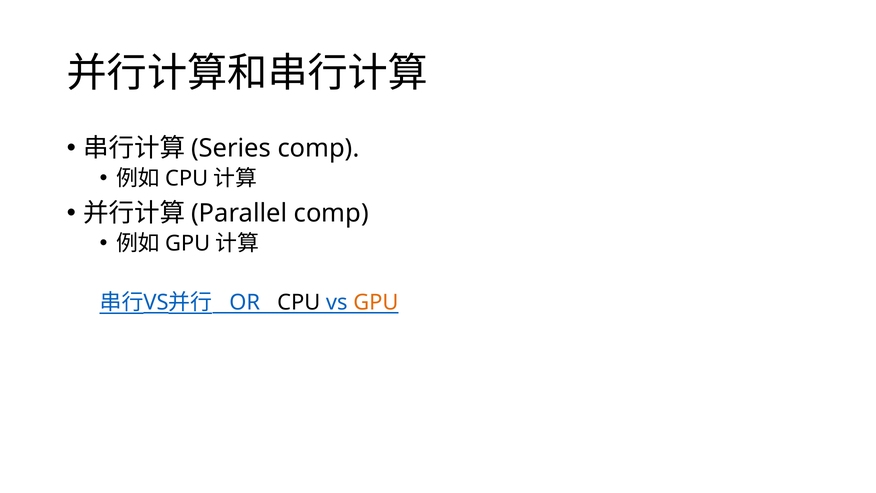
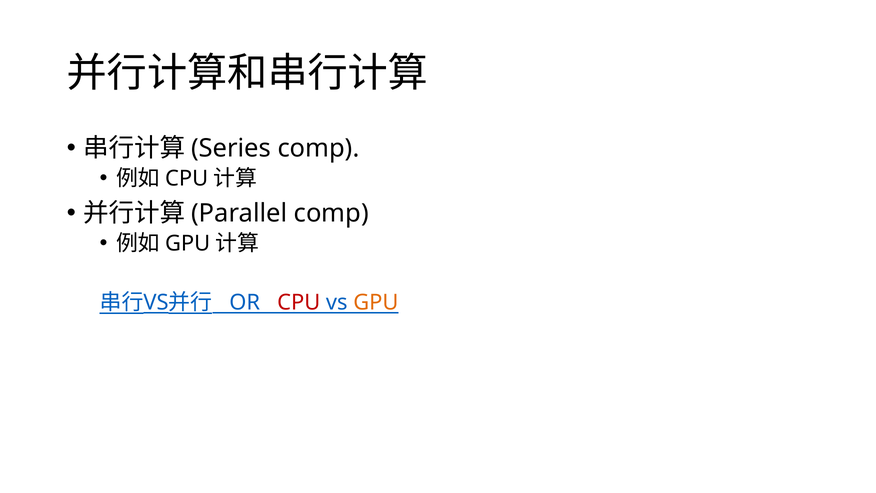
CPU at (299, 303) colour: black -> red
